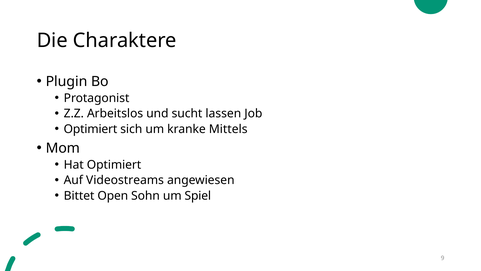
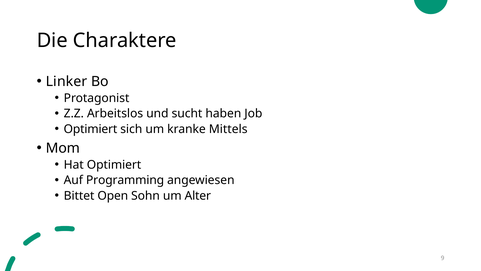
Plugin: Plugin -> Linker
lassen: lassen -> haben
Videostreams: Videostreams -> Programming
Spiel: Spiel -> Alter
